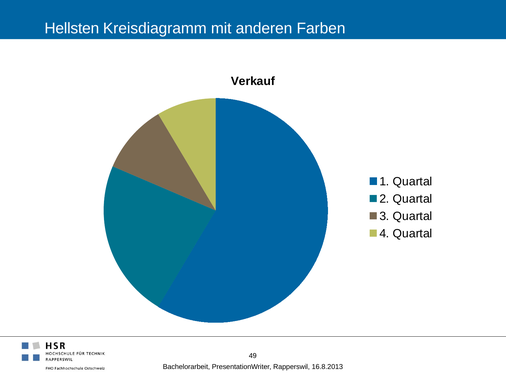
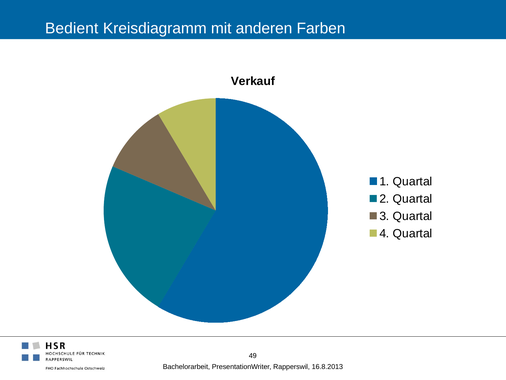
Hellsten: Hellsten -> Bedient
